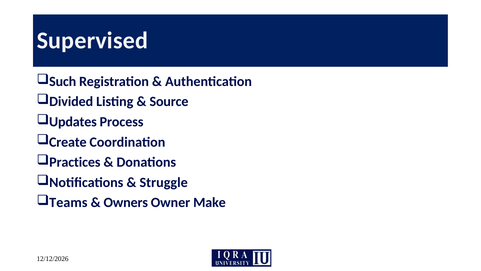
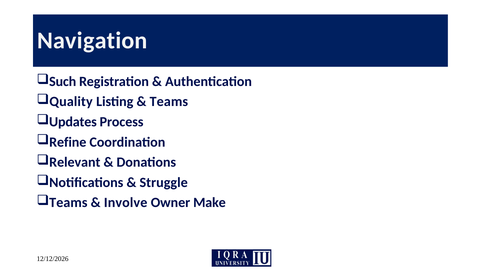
Supervised: Supervised -> Navigation
Divided: Divided -> Quality
Source at (169, 101): Source -> Teams
Create: Create -> Refine
Practices: Practices -> Relevant
Owners: Owners -> Involve
